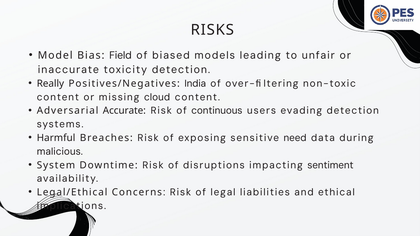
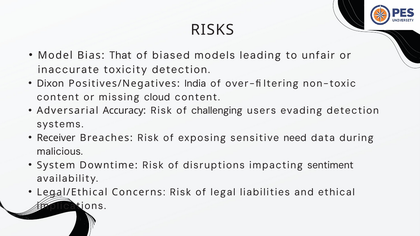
Field: Field -> That
Really: Really -> Dixon
Accurate: Accurate -> Accuracy
continuous: continuous -> challenging
Harmful: Harmful -> Receiver
